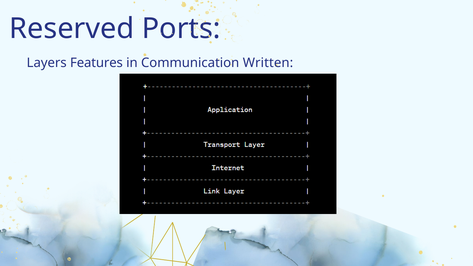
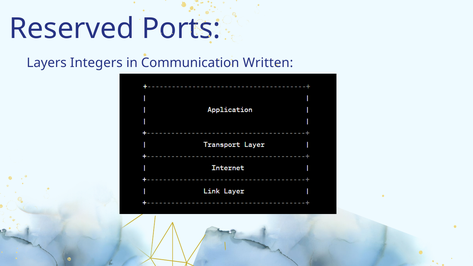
Features: Features -> Integers
